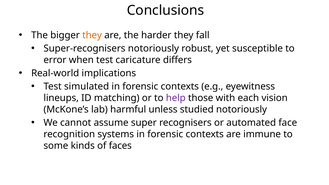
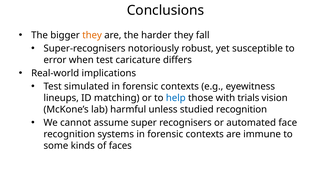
help colour: purple -> blue
each: each -> trials
studied notoriously: notoriously -> recognition
